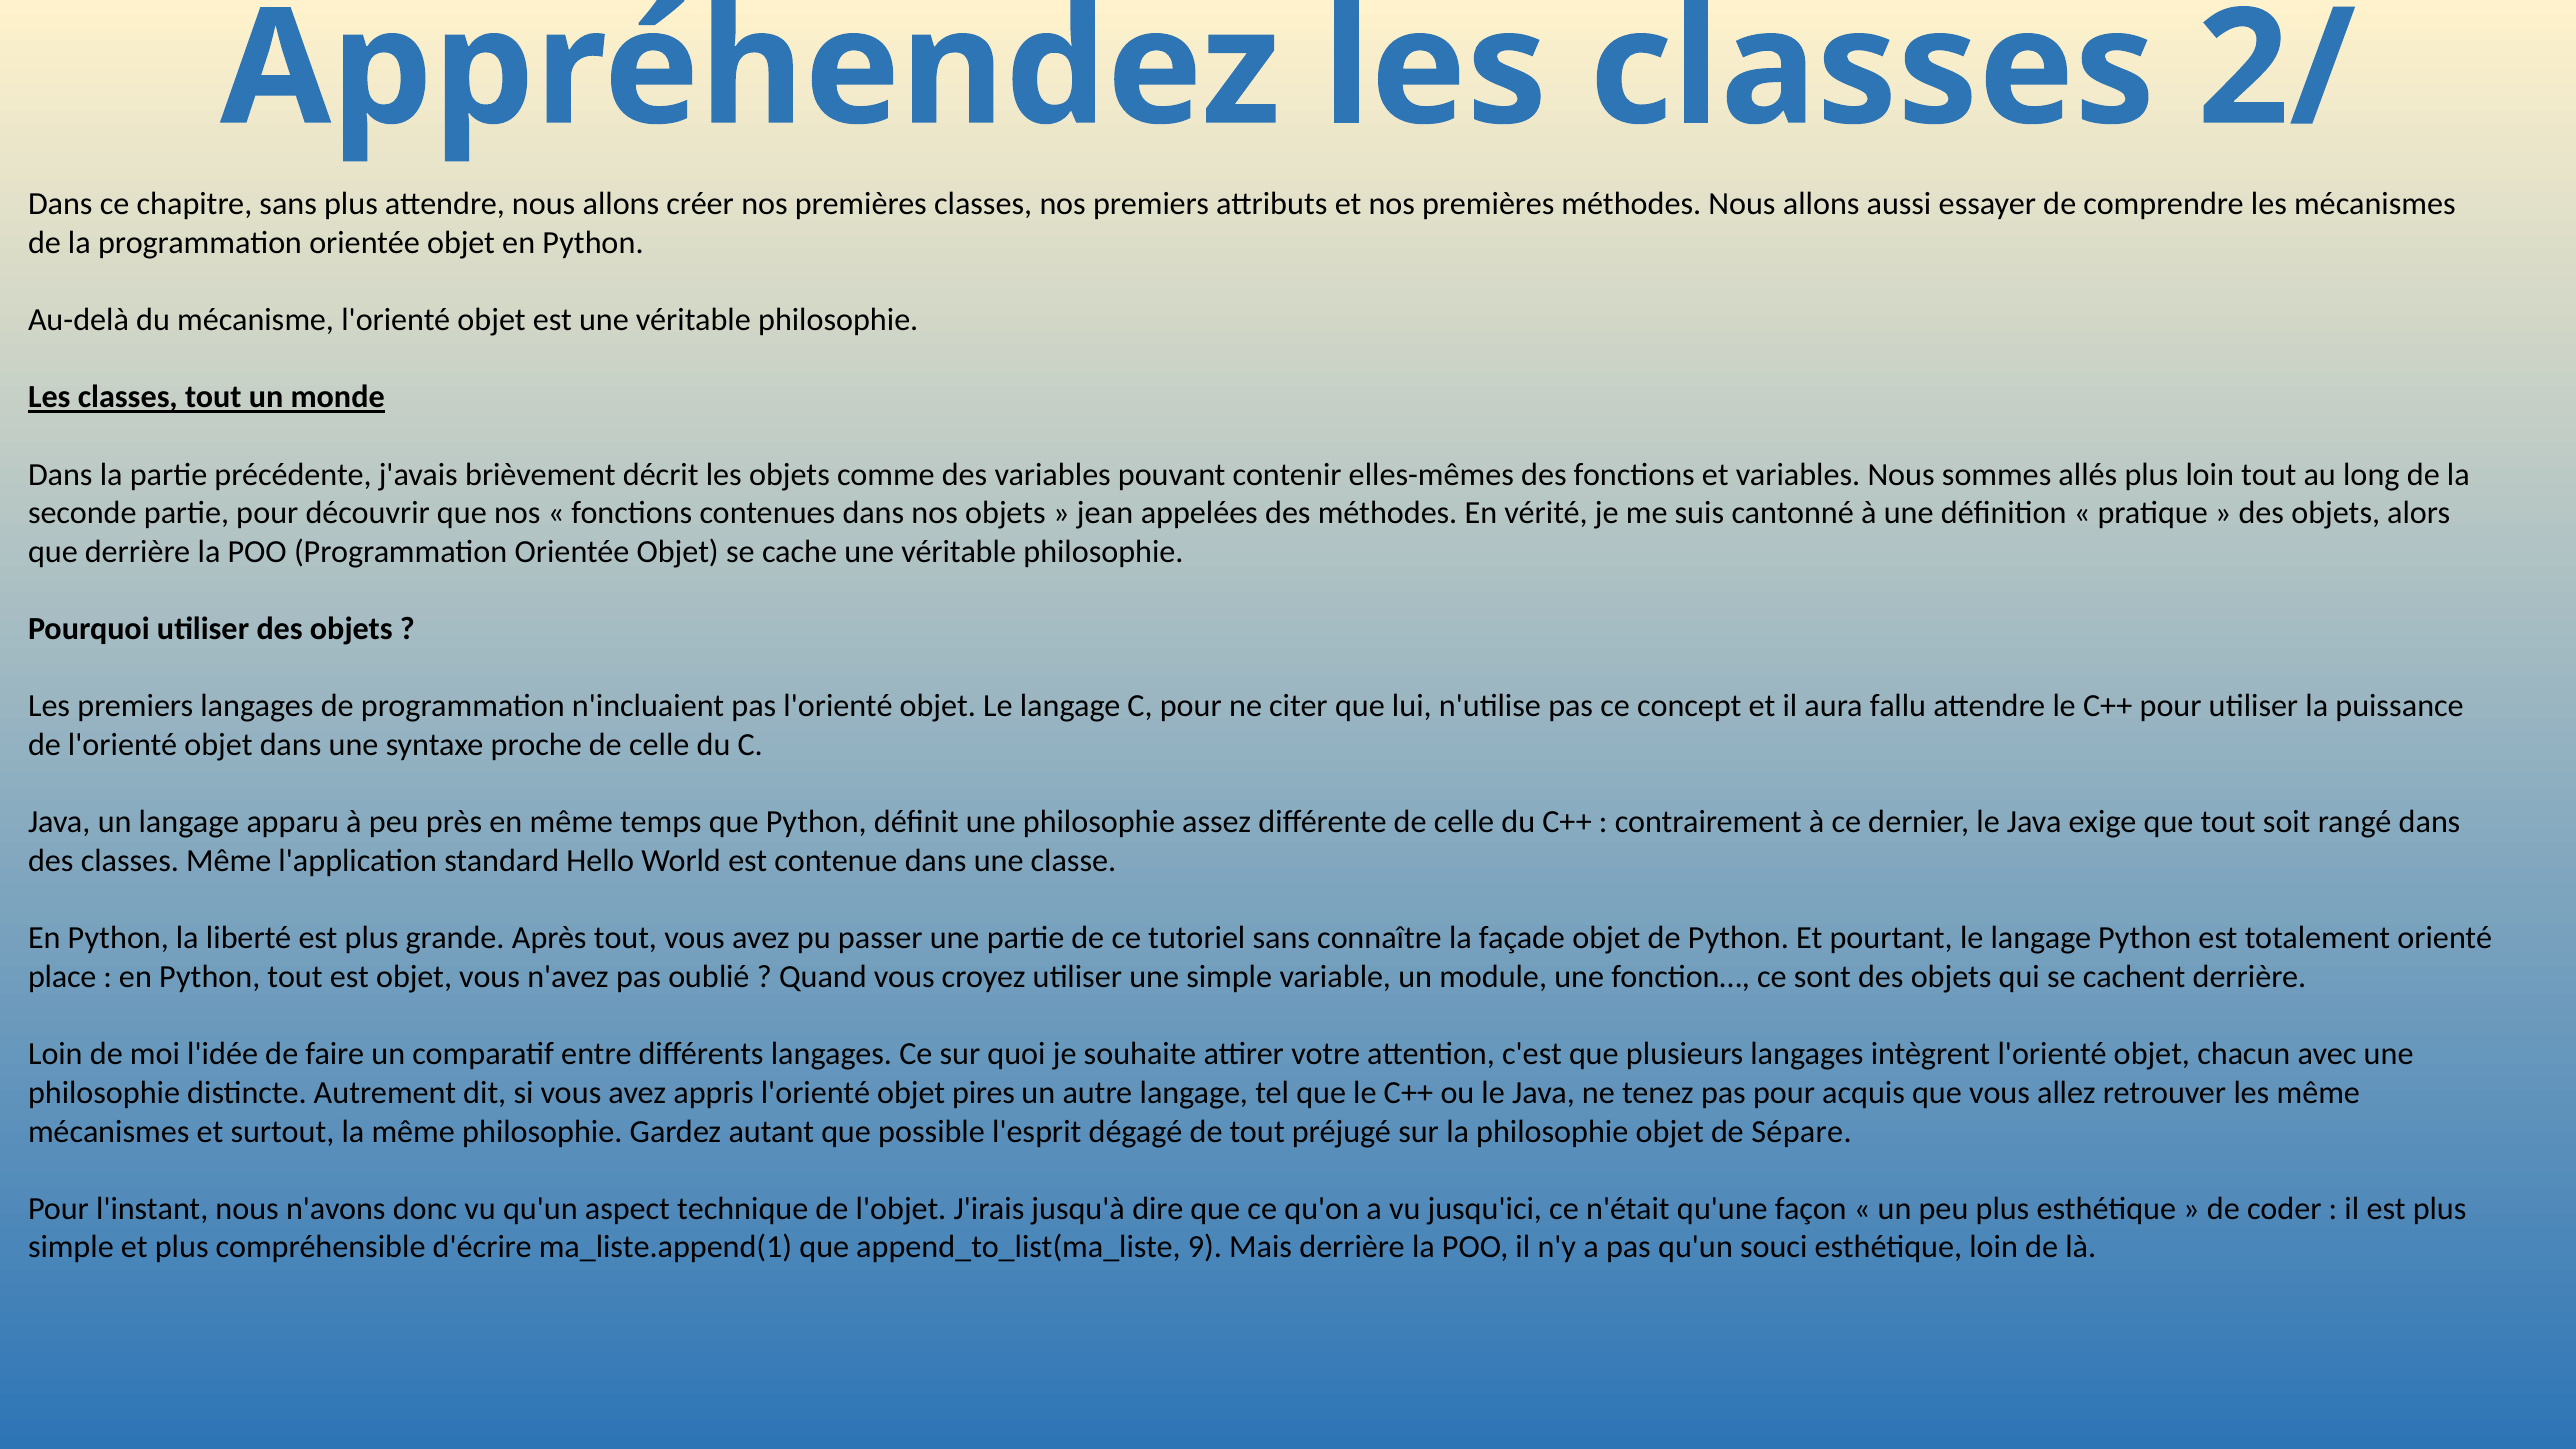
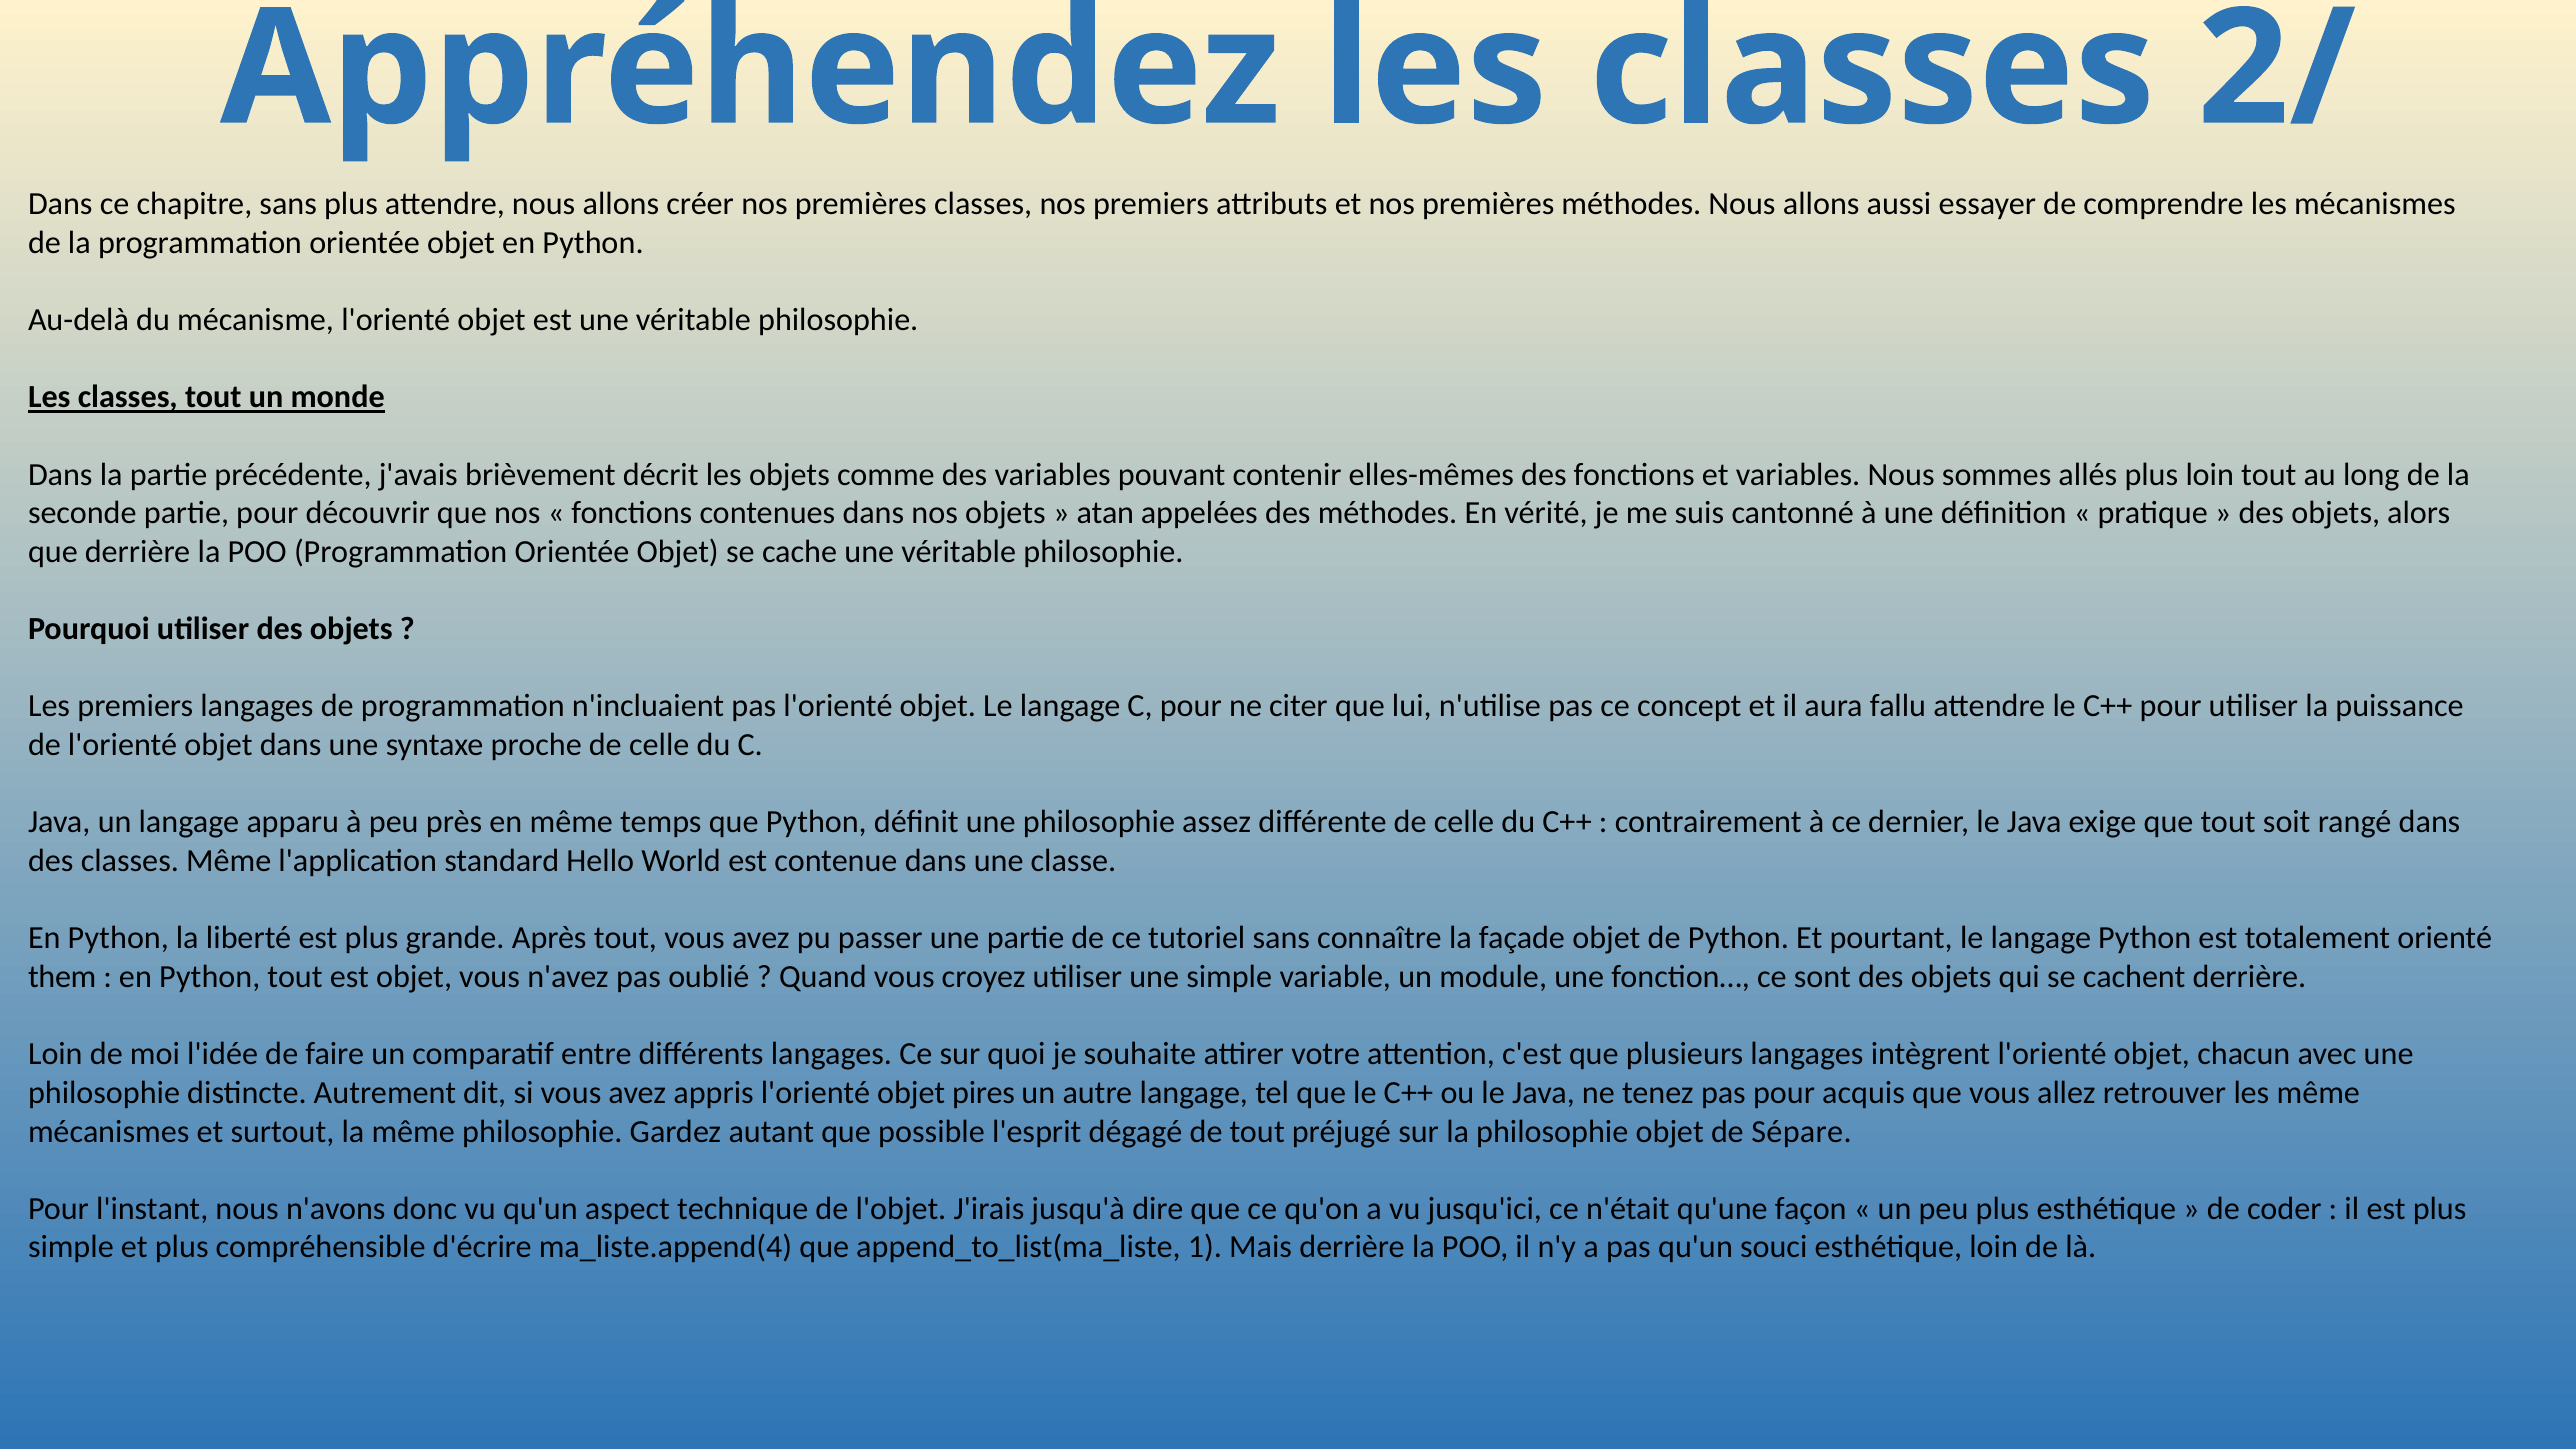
jean: jean -> atan
place: place -> them
ma_liste.append(1: ma_liste.append(1 -> ma_liste.append(4
9: 9 -> 1
